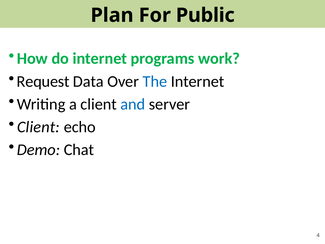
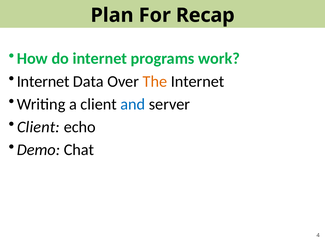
Public: Public -> Recap
Request at (43, 81): Request -> Internet
The colour: blue -> orange
